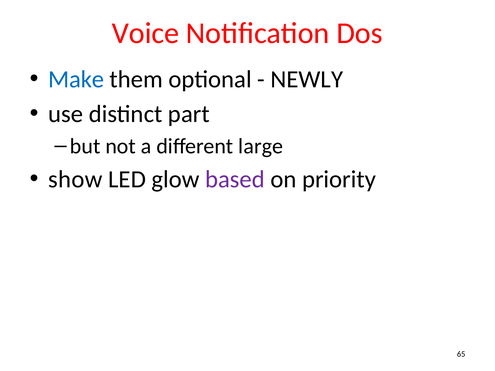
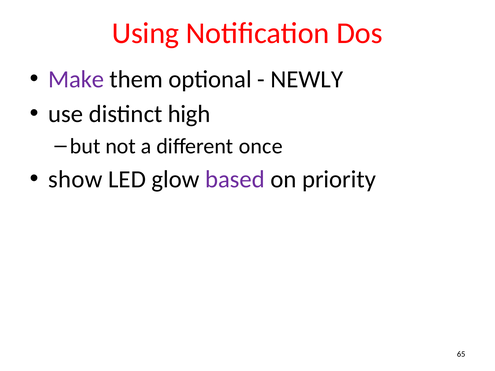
Voice: Voice -> Using
Make colour: blue -> purple
part: part -> high
large: large -> once
